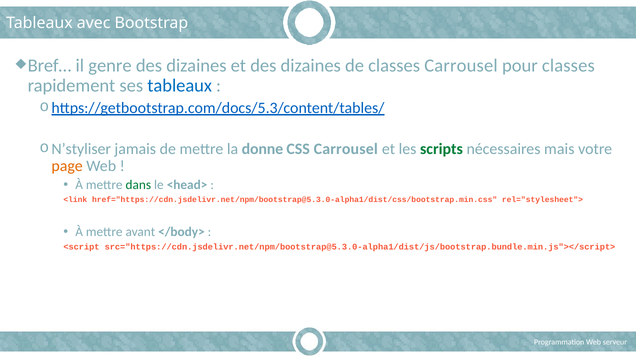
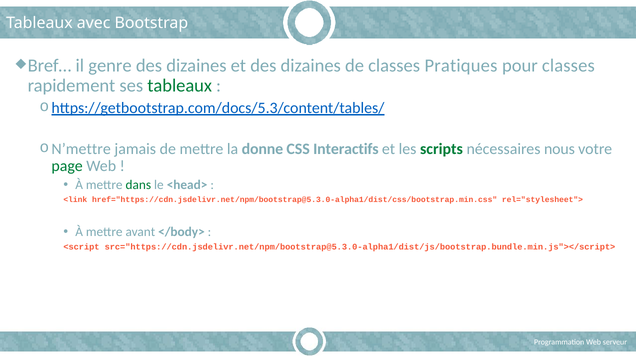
classes Carrousel: Carrousel -> Pratiques
tableaux at (180, 86) colour: blue -> green
N’styliser: N’styliser -> N’mettre
CSS Carrousel: Carrousel -> Interactifs
mais: mais -> nous
page colour: orange -> green
